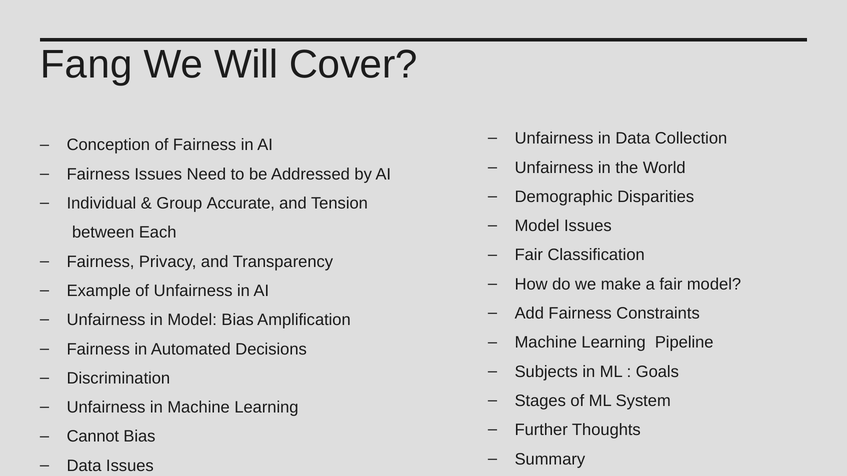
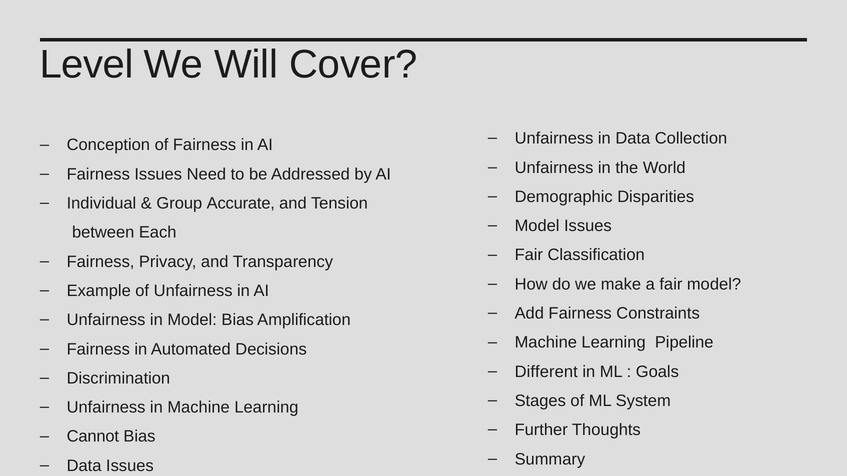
Fang: Fang -> Level
Subjects: Subjects -> Different
